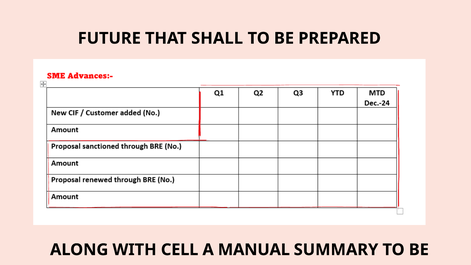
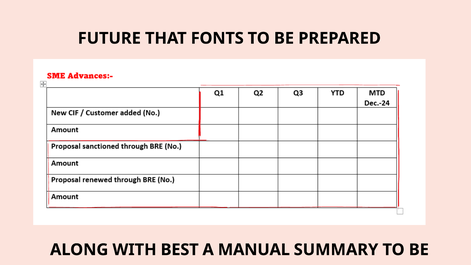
SHALL: SHALL -> FONTS
CELL: CELL -> BEST
